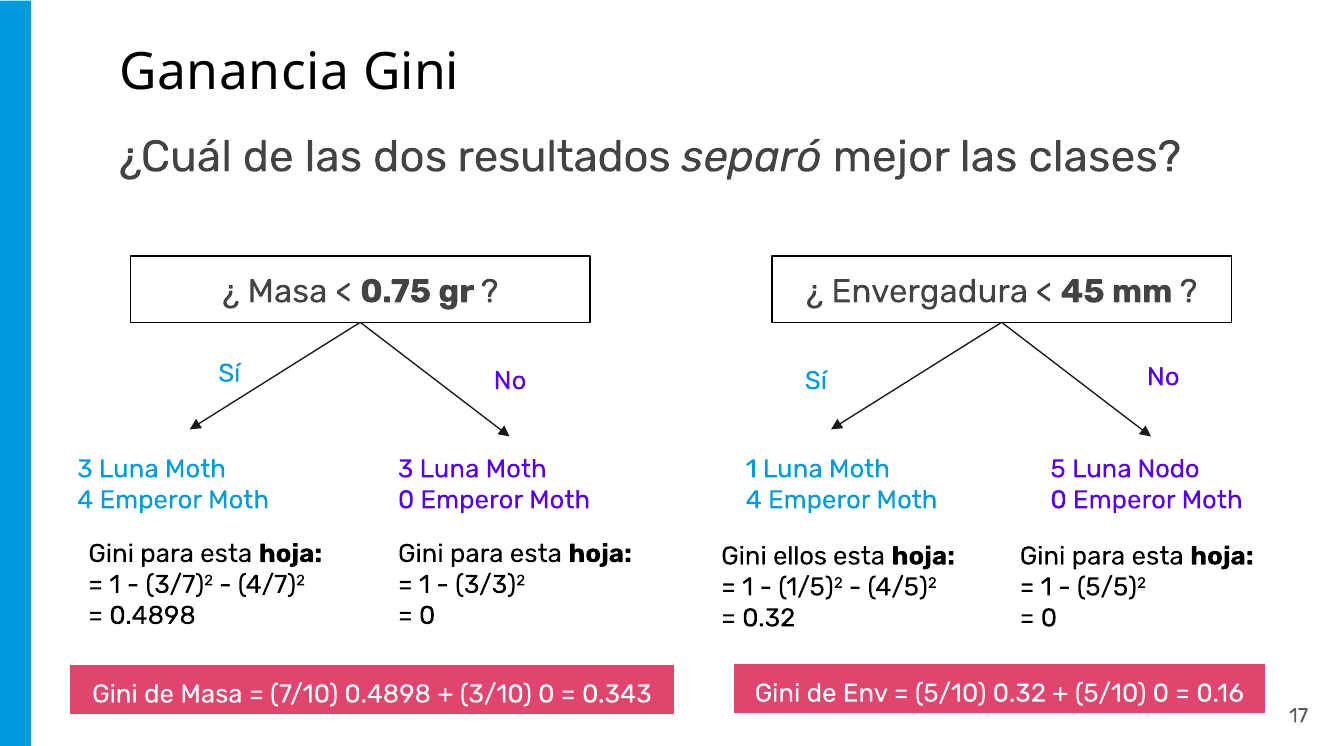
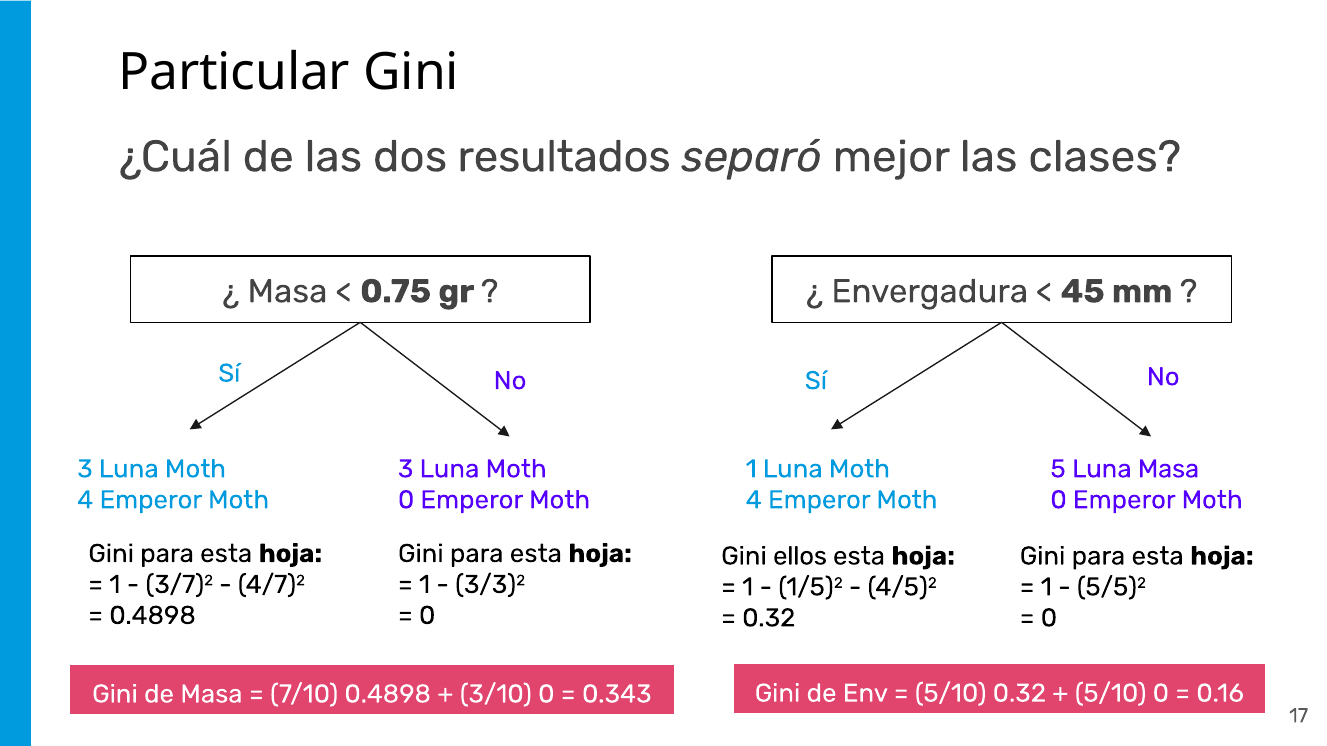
Ganancia: Ganancia -> Particular
Luna Nodo: Nodo -> Masa
